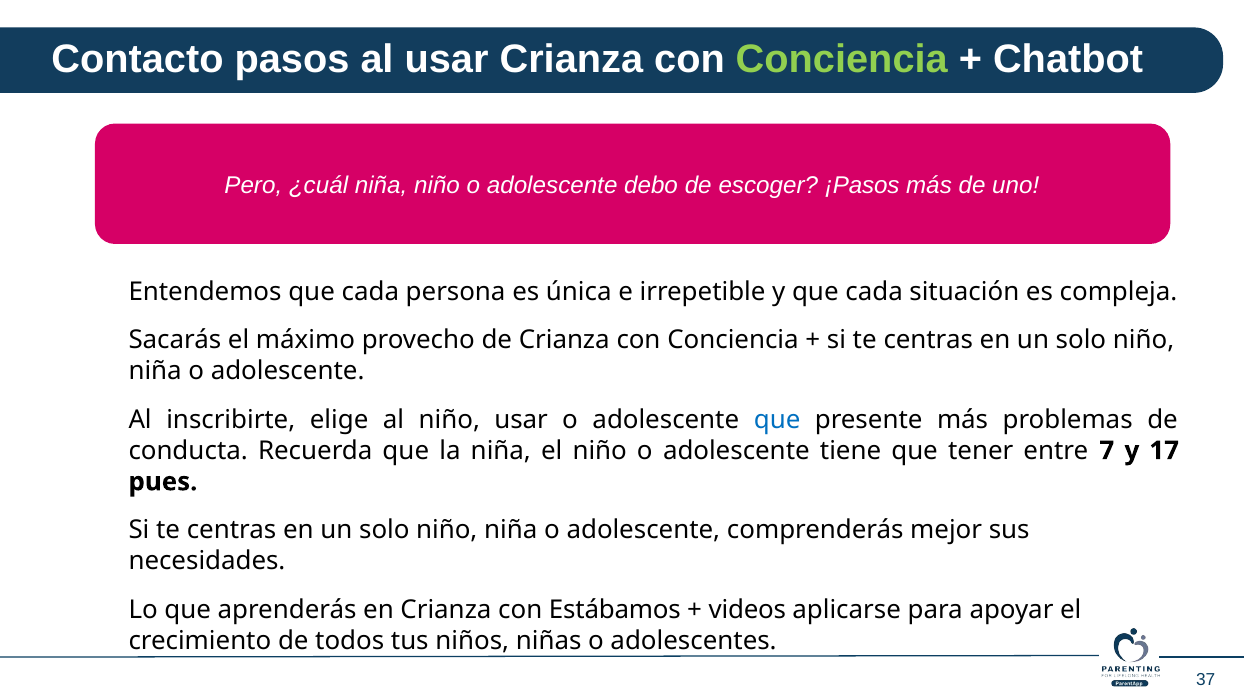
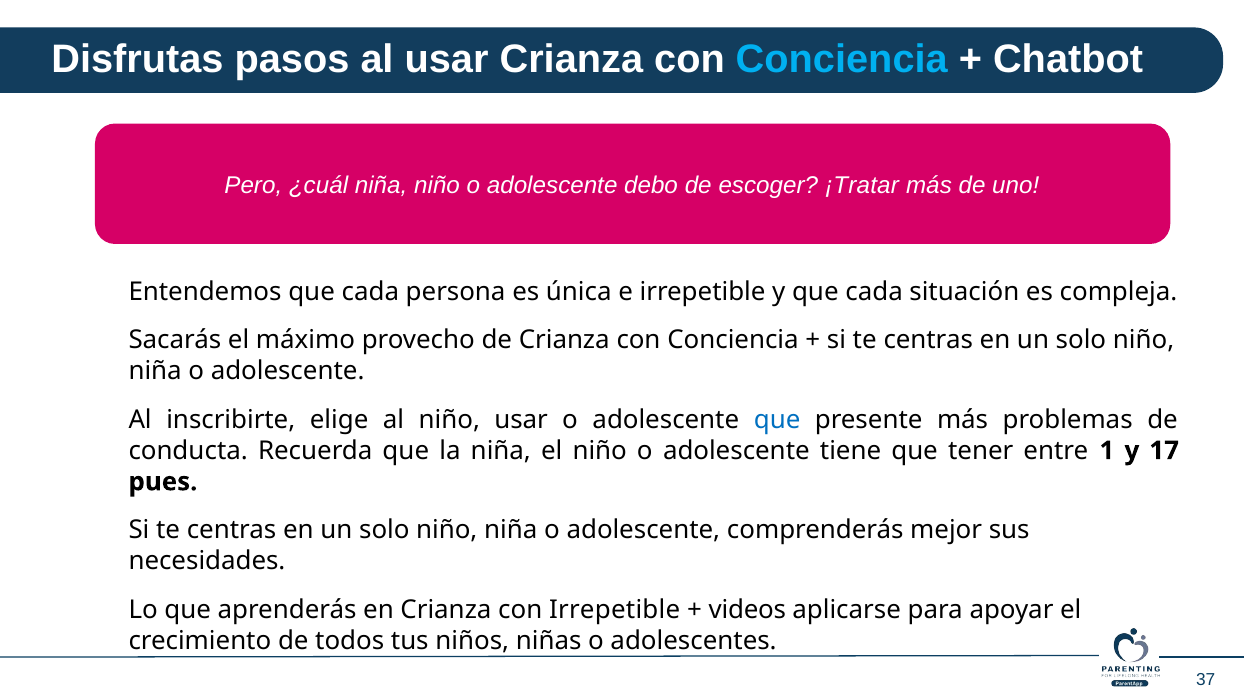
Contacto: Contacto -> Disfrutas
Conciencia at (842, 60) colour: light green -> light blue
¡Pasos: ¡Pasos -> ¡Tratar
7: 7 -> 1
con Estábamos: Estábamos -> Irrepetible
